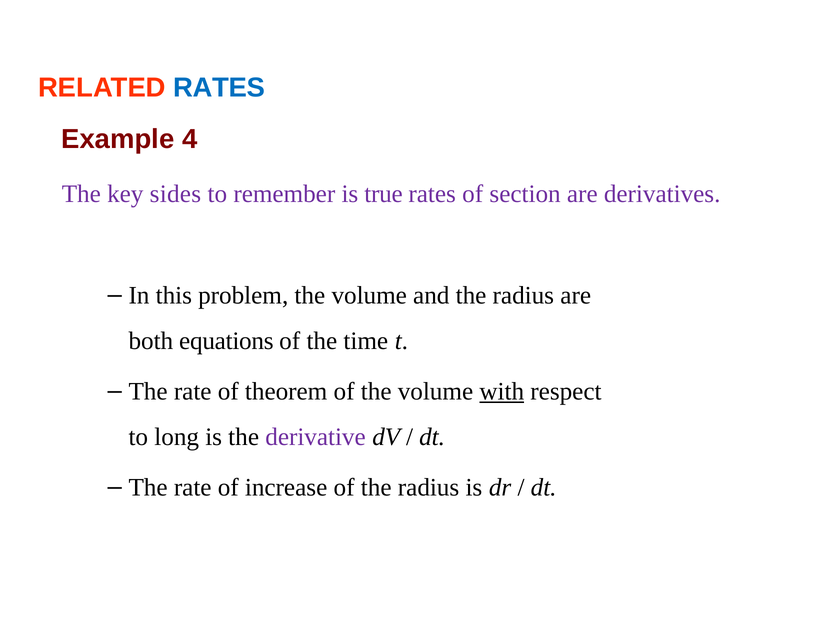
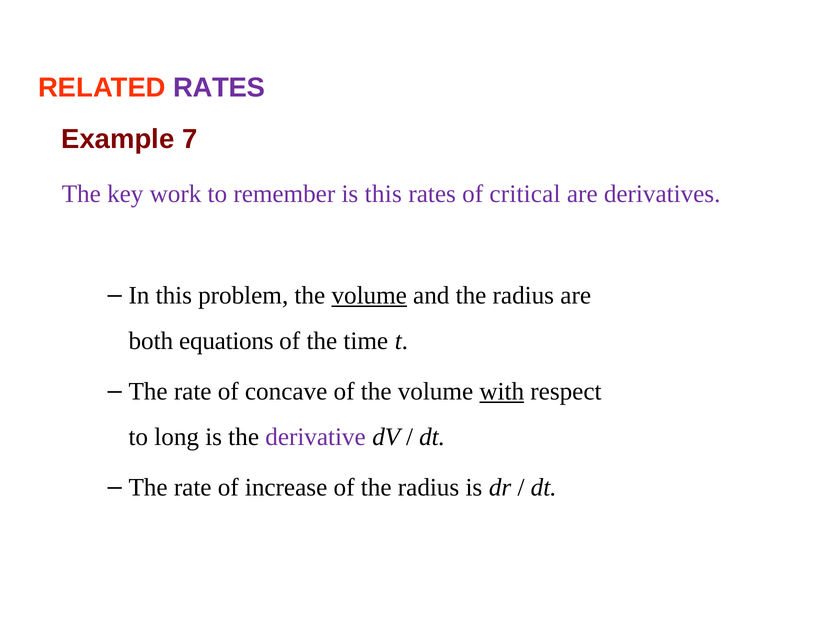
RATES at (219, 88) colour: blue -> purple
4: 4 -> 7
sides: sides -> work
is true: true -> this
section: section -> critical
volume at (369, 296) underline: none -> present
theorem: theorem -> concave
